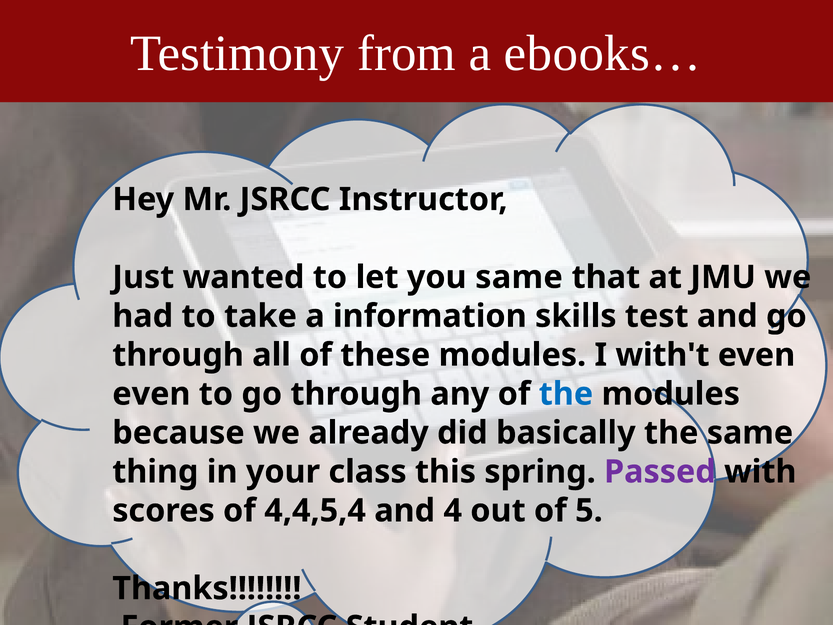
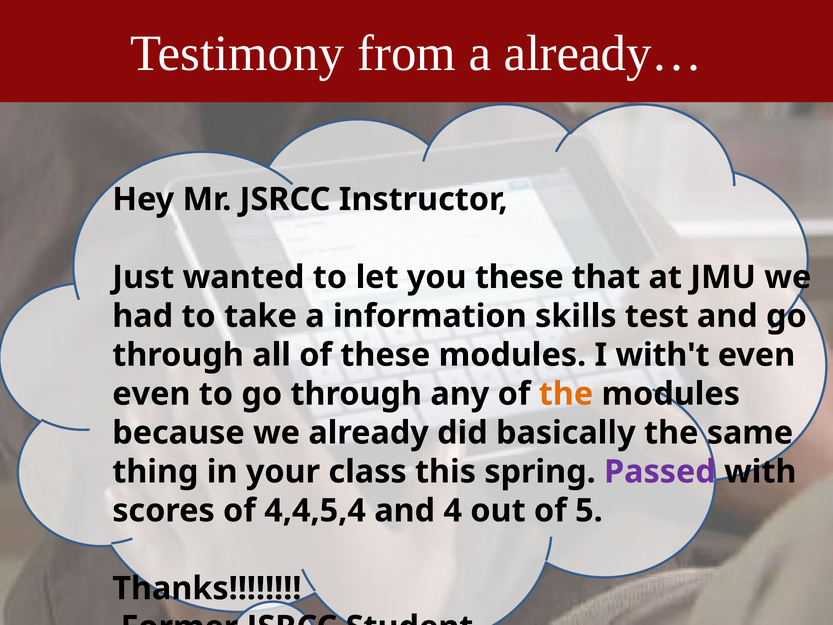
ebooks…: ebooks… -> already…
you same: same -> these
the at (566, 394) colour: blue -> orange
